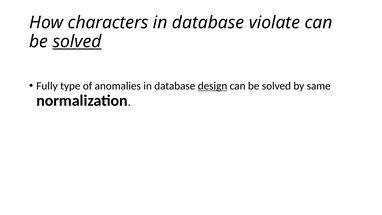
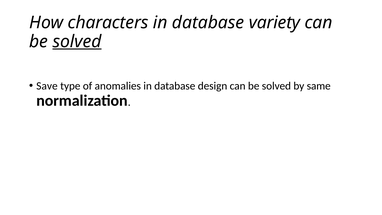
violate: violate -> variety
Fully: Fully -> Save
design underline: present -> none
